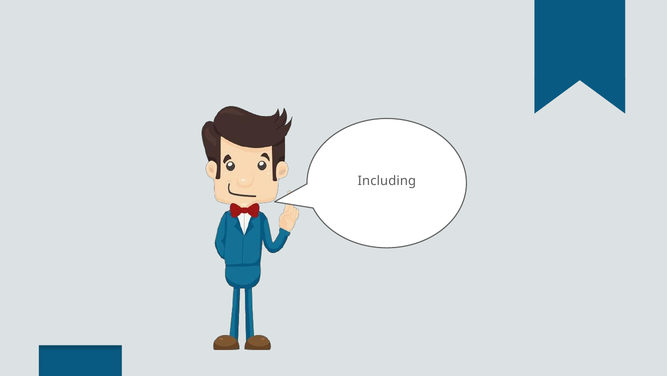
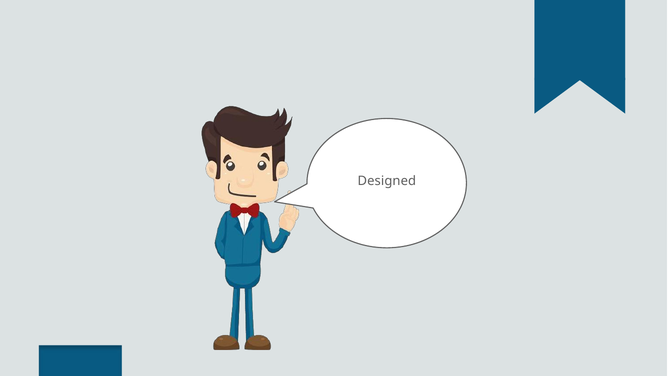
Including: Including -> Designed
